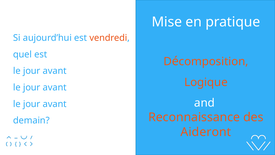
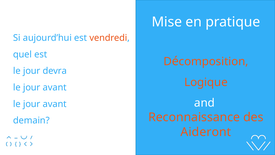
avant at (55, 71): avant -> devra
